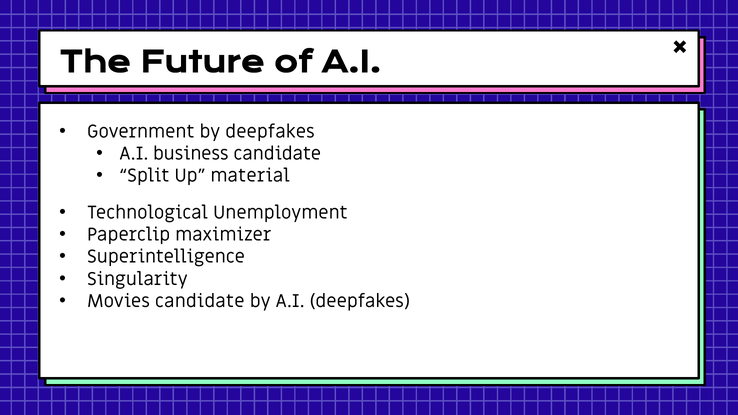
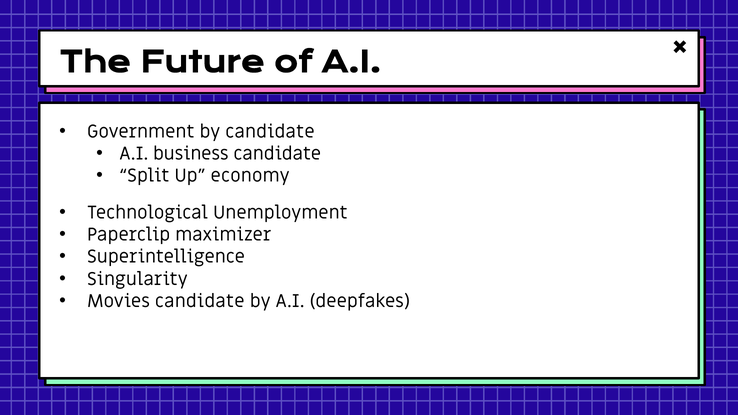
by deepfakes: deepfakes -> candidate
material: material -> economy
